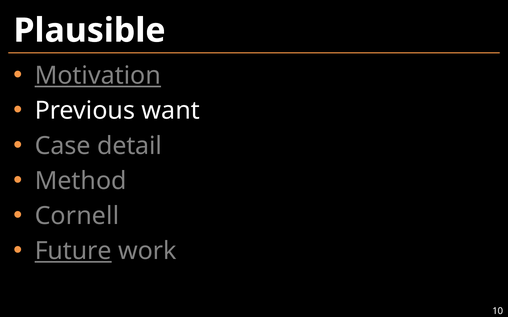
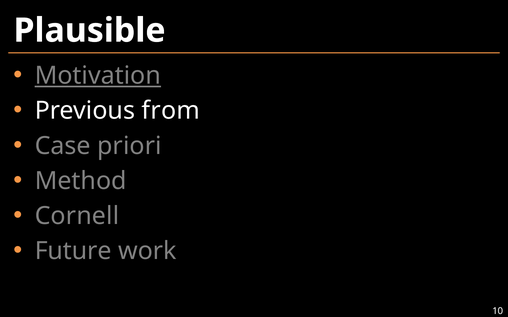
want: want -> from
detail: detail -> priori
Future underline: present -> none
